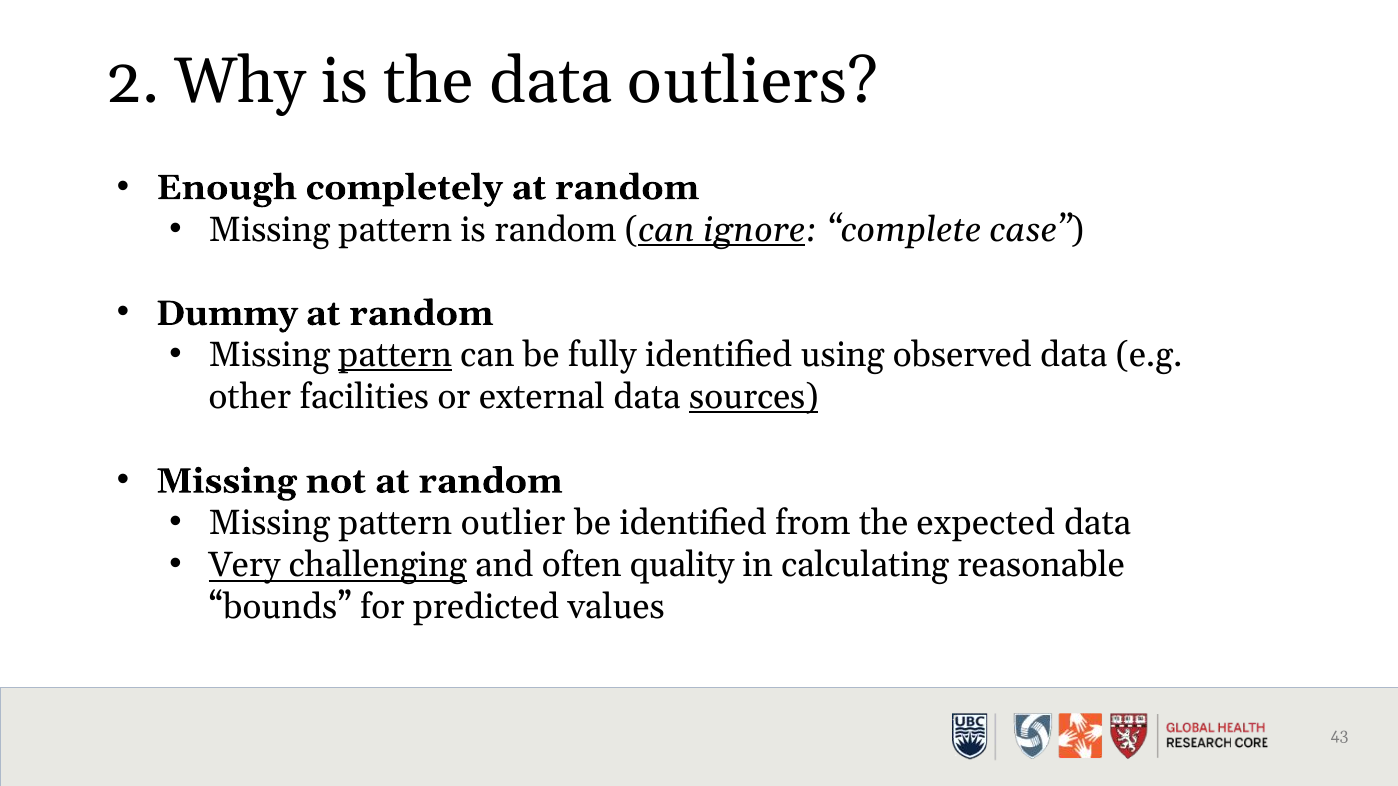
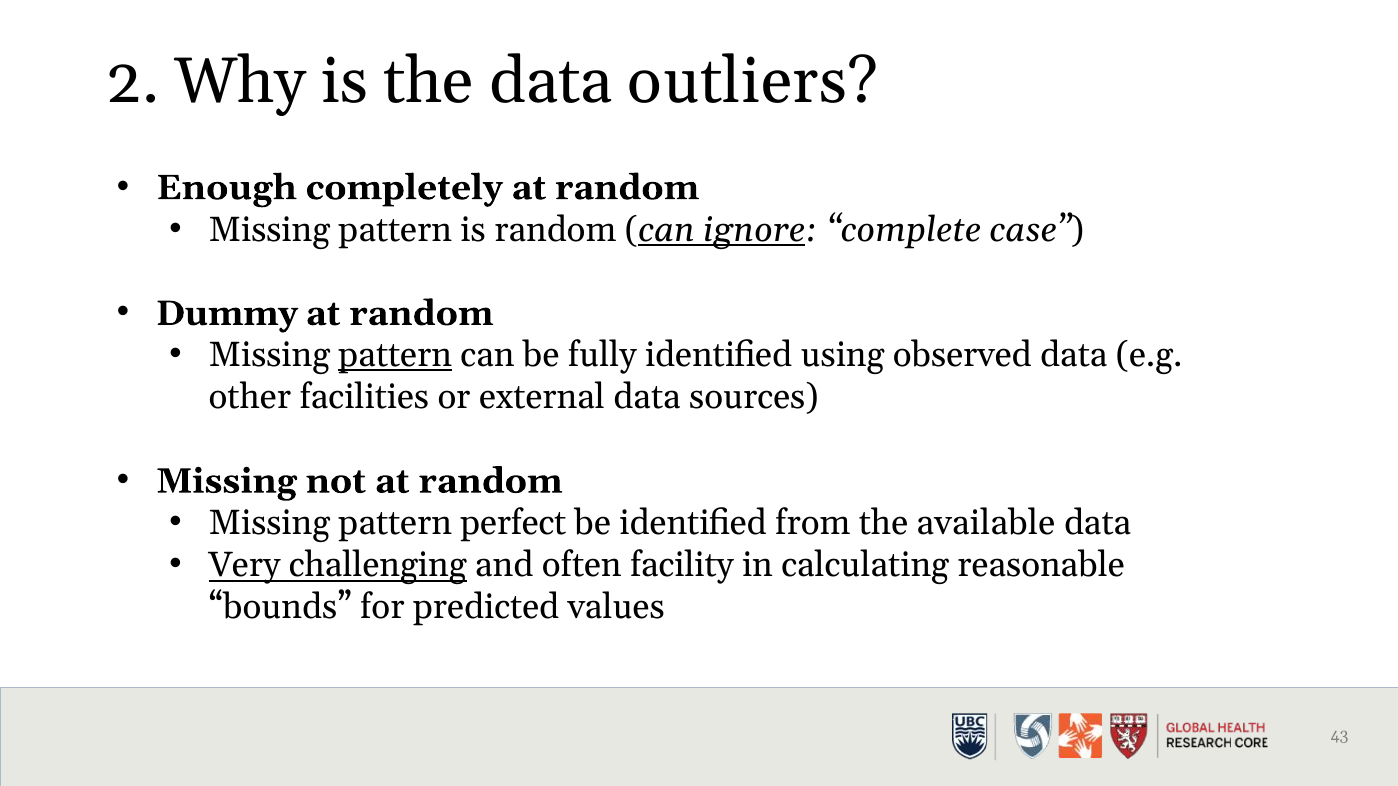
sources underline: present -> none
outlier: outlier -> perfect
expected: expected -> available
quality: quality -> facility
